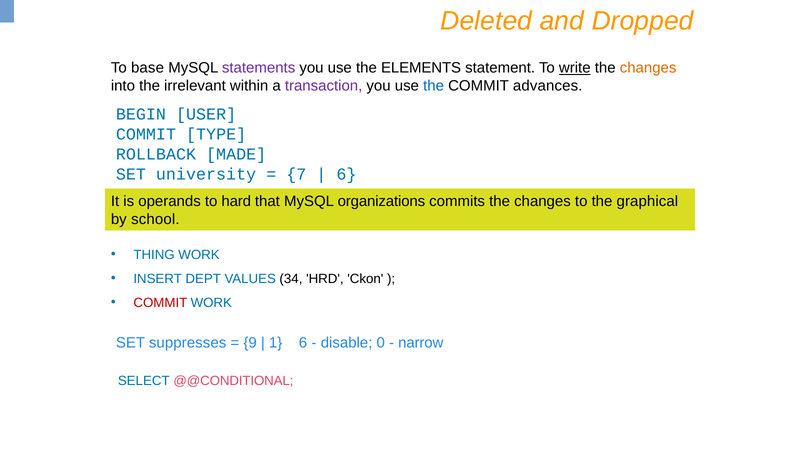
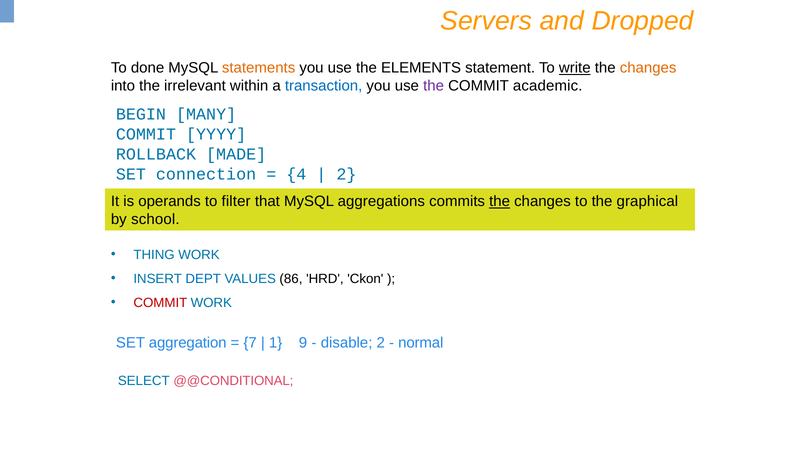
Deleted: Deleted -> Servers
base: base -> done
statements colour: purple -> orange
transaction colour: purple -> blue
the at (434, 86) colour: blue -> purple
advances: advances -> academic
USER: USER -> MANY
TYPE: TYPE -> YYYY
university: university -> connection
7: 7 -> 4
6 at (346, 174): 6 -> 2
hard: hard -> filter
organizations: organizations -> aggregations
the at (500, 202) underline: none -> present
34: 34 -> 86
suppresses: suppresses -> aggregation
9: 9 -> 7
1 6: 6 -> 9
disable 0: 0 -> 2
narrow: narrow -> normal
